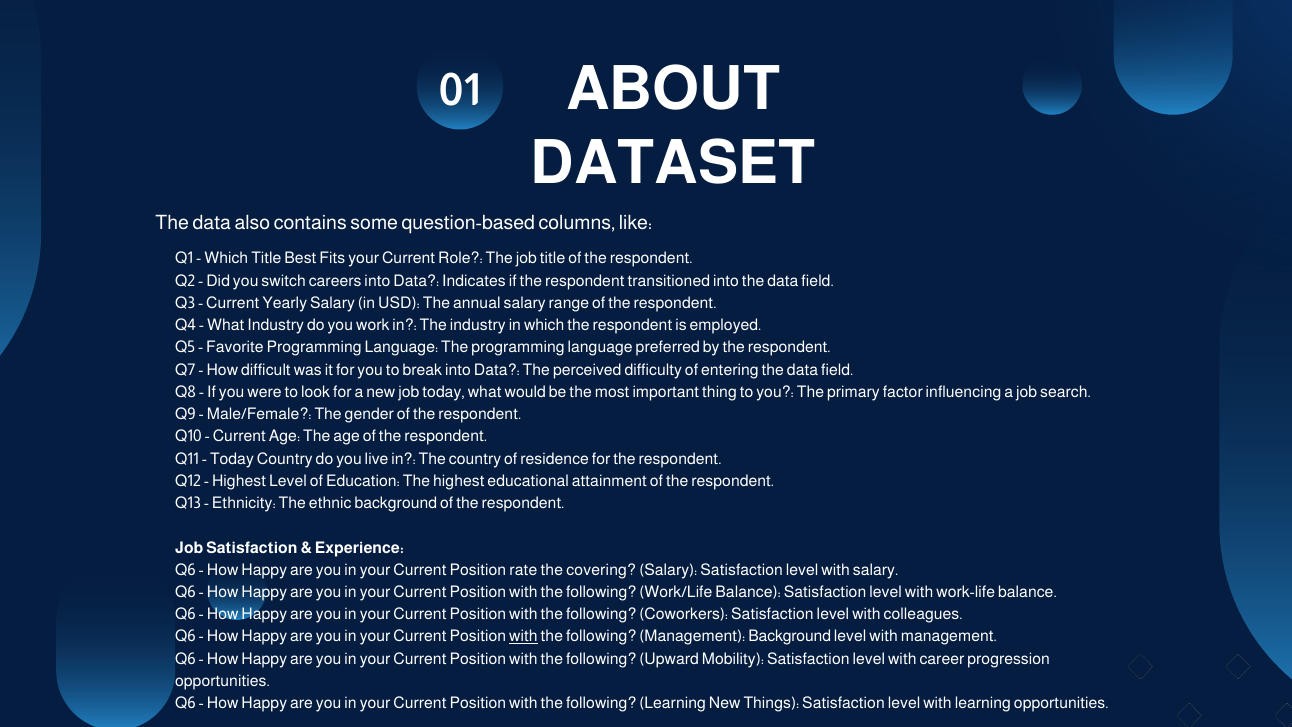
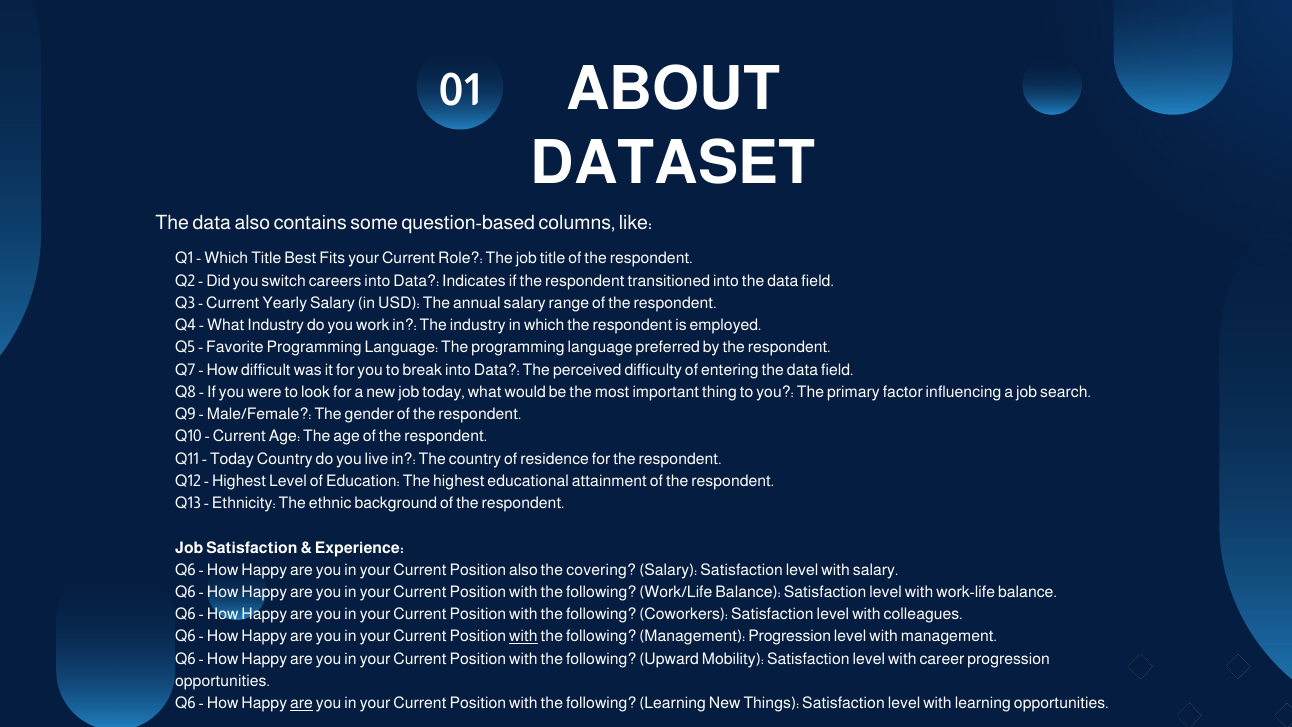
Position rate: rate -> also
Management Background: Background -> Progression
are at (302, 703) underline: none -> present
